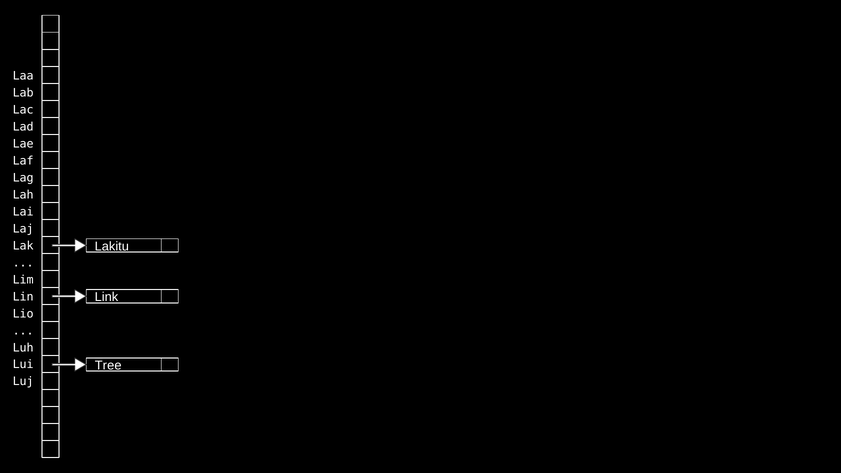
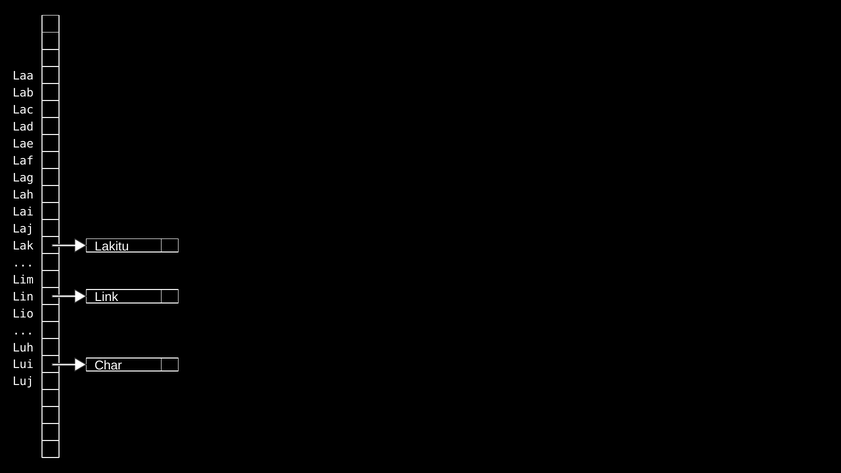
Tree: Tree -> Char
